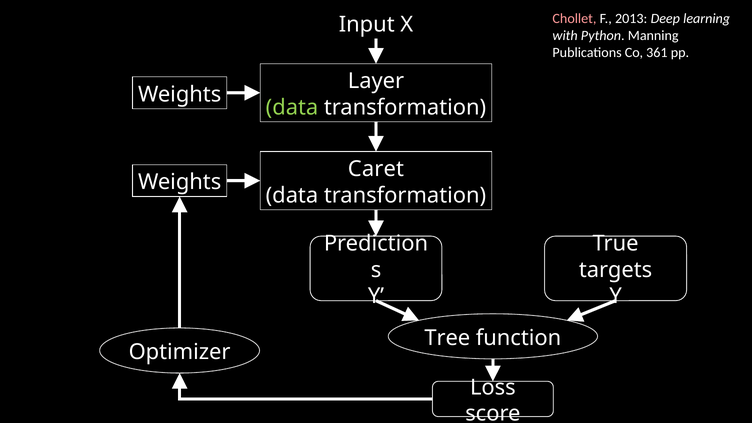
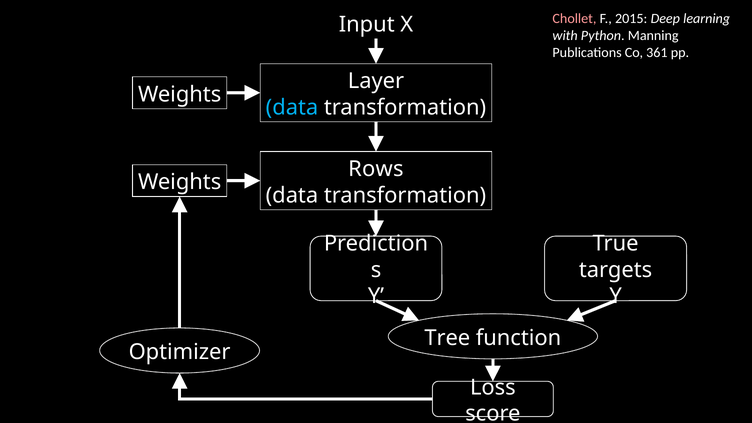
2013: 2013 -> 2015
data at (292, 107) colour: light green -> light blue
Caret: Caret -> Rows
